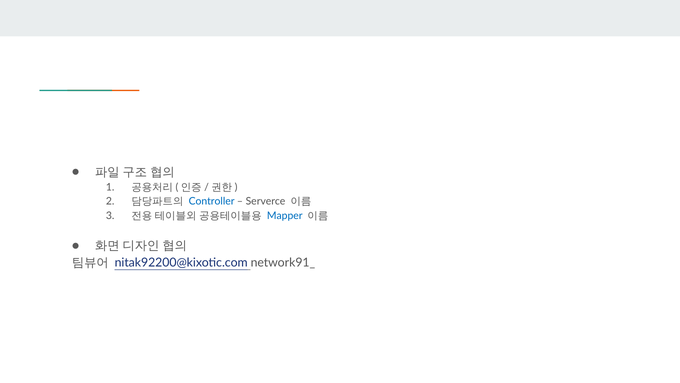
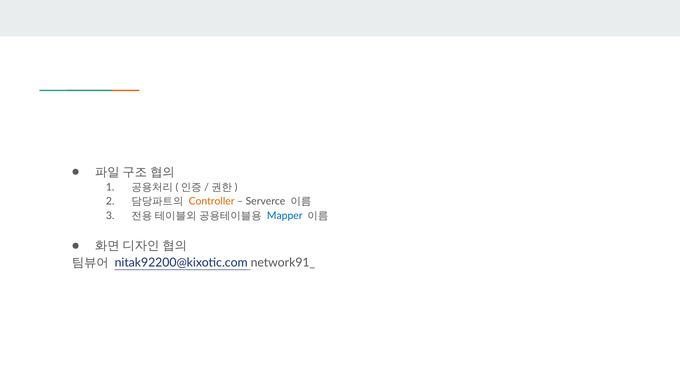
Controller colour: blue -> orange
